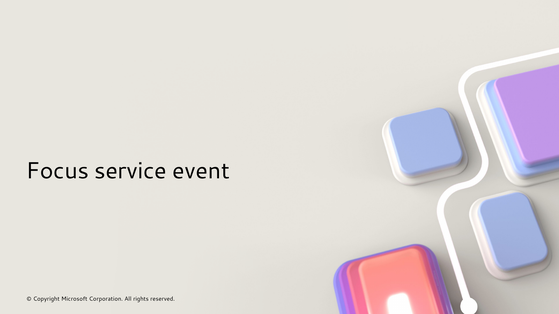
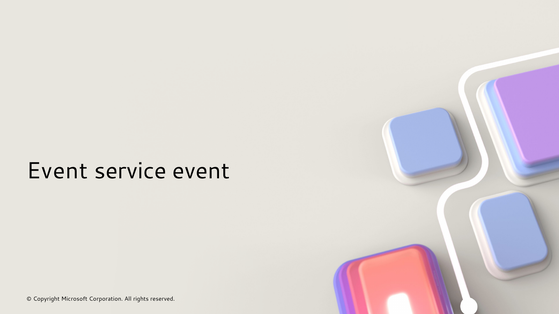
Focus at (57, 171): Focus -> Event
